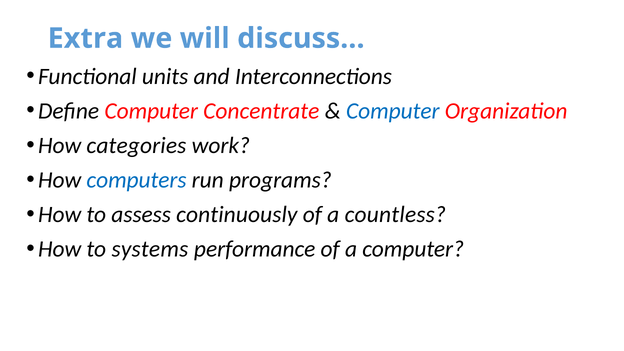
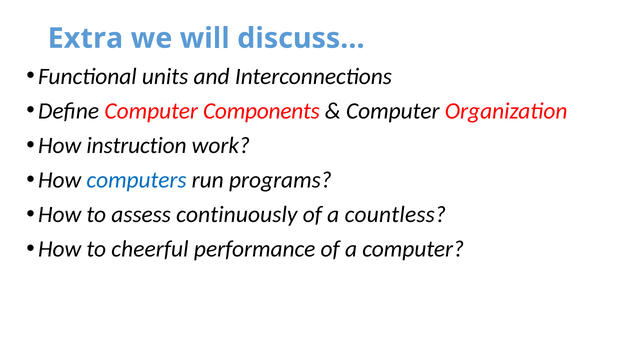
Concentrate: Concentrate -> Components
Computer at (393, 111) colour: blue -> black
categories: categories -> instruction
systems: systems -> cheerful
